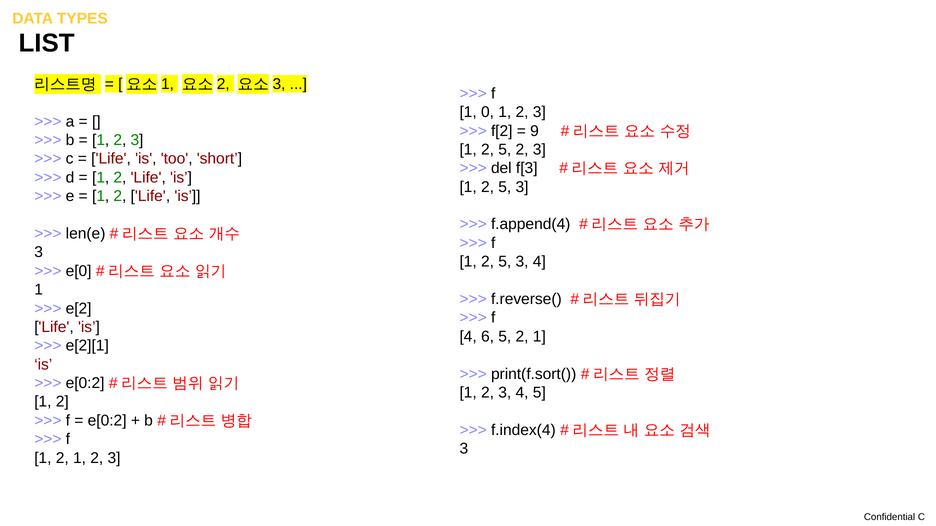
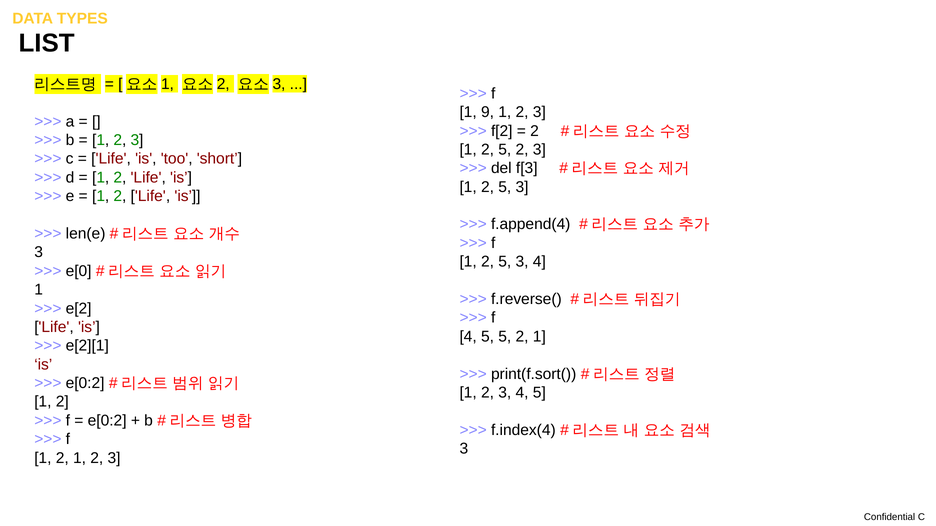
0: 0 -> 9
9 at (535, 131): 9 -> 2
6 at (487, 337): 6 -> 5
